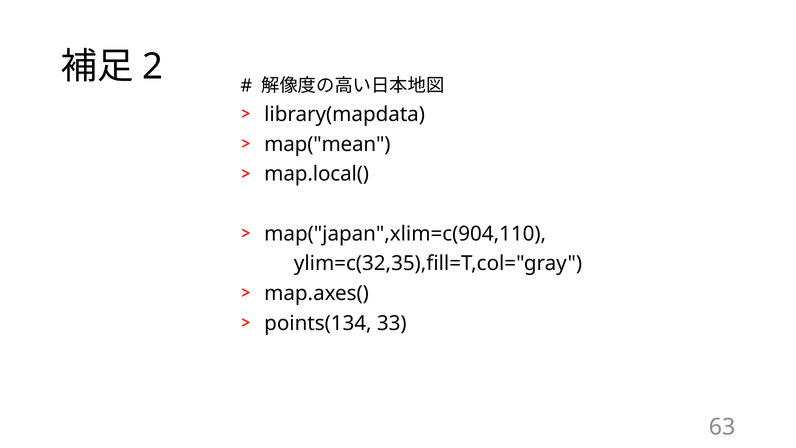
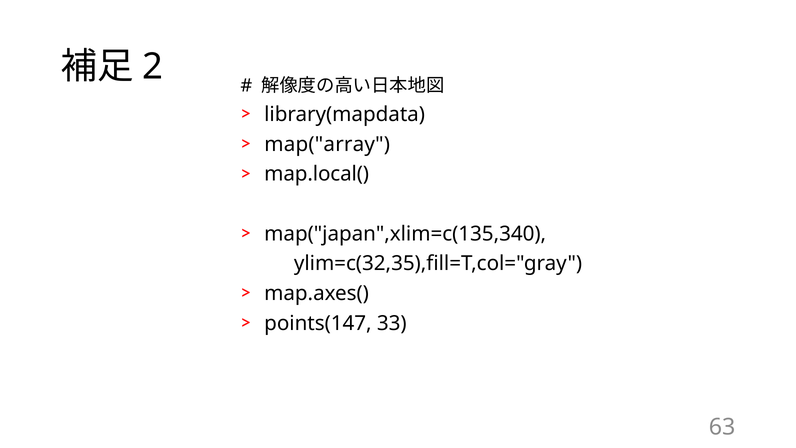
map("mean: map("mean -> map("array
map("japan",xlim=c(904,110: map("japan",xlim=c(904,110 -> map("japan",xlim=c(135,340
points(134: points(134 -> points(147
